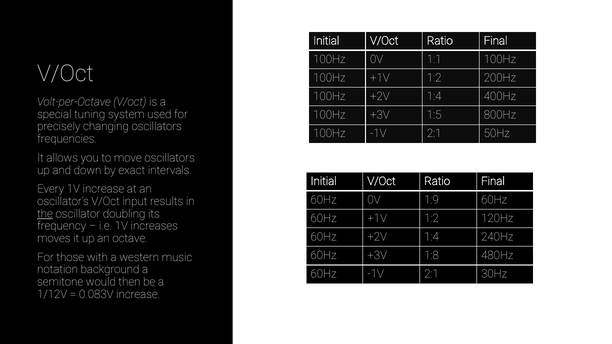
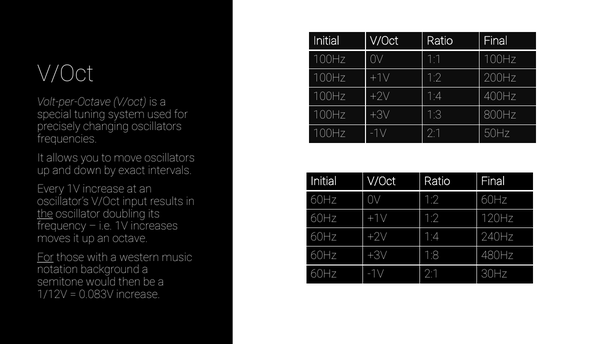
1:5: 1:5 -> 1:3
0V 1:9: 1:9 -> 1:2
For at (45, 257) underline: none -> present
